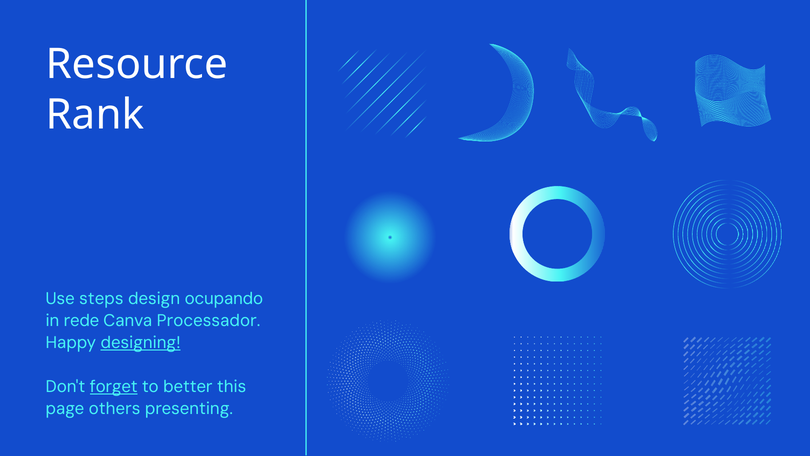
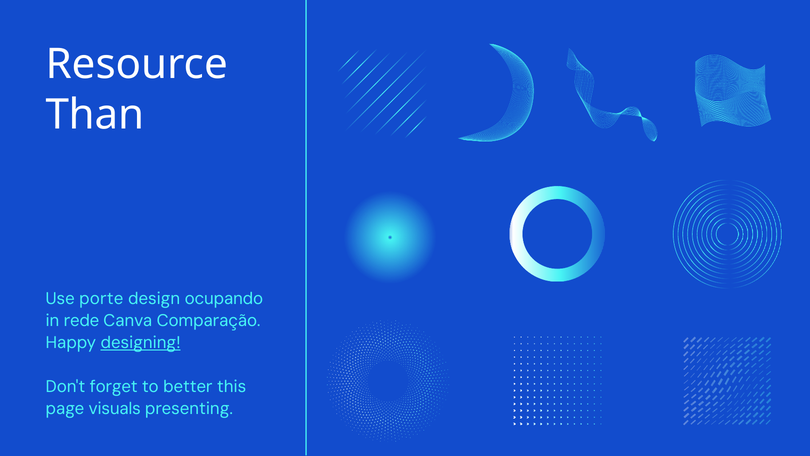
Rank: Rank -> Than
steps: steps -> porte
Processador: Processador -> Comparação
forget underline: present -> none
others: others -> visuals
